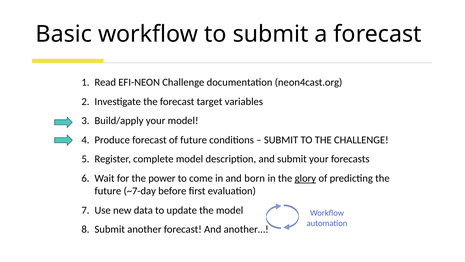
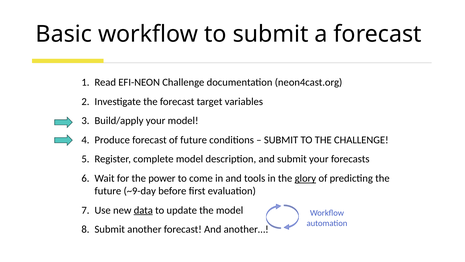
born: born -> tools
~7-day: ~7-day -> ~9-day
data underline: none -> present
